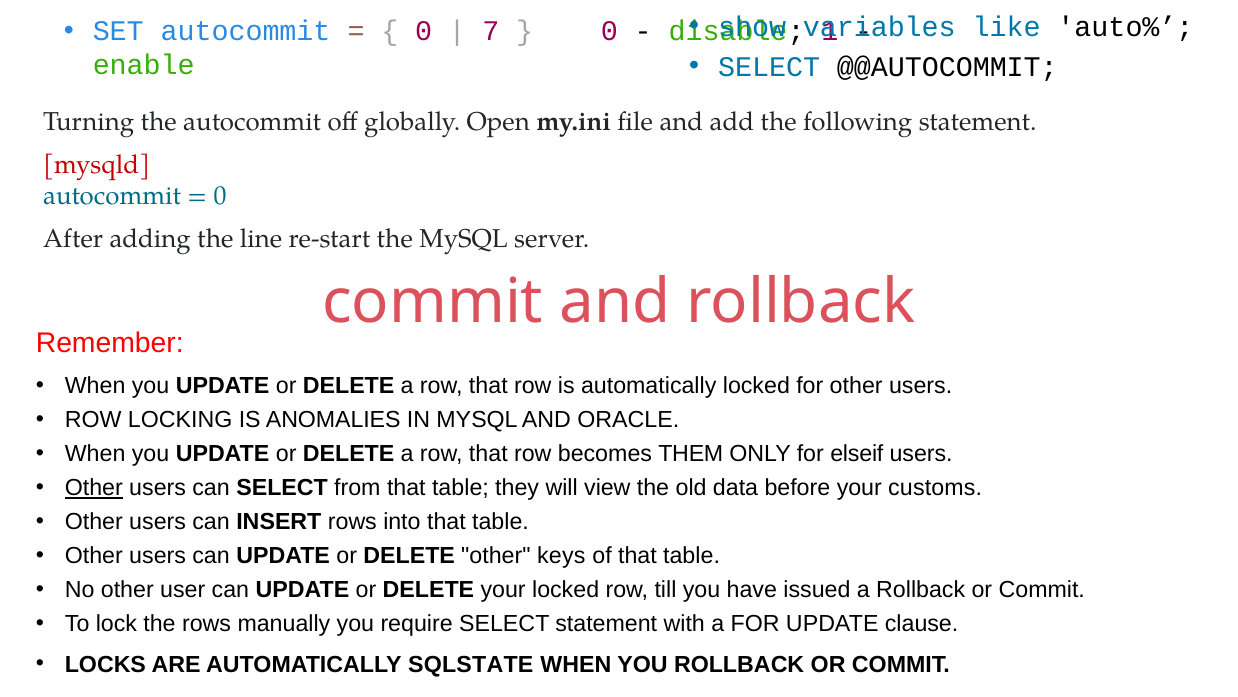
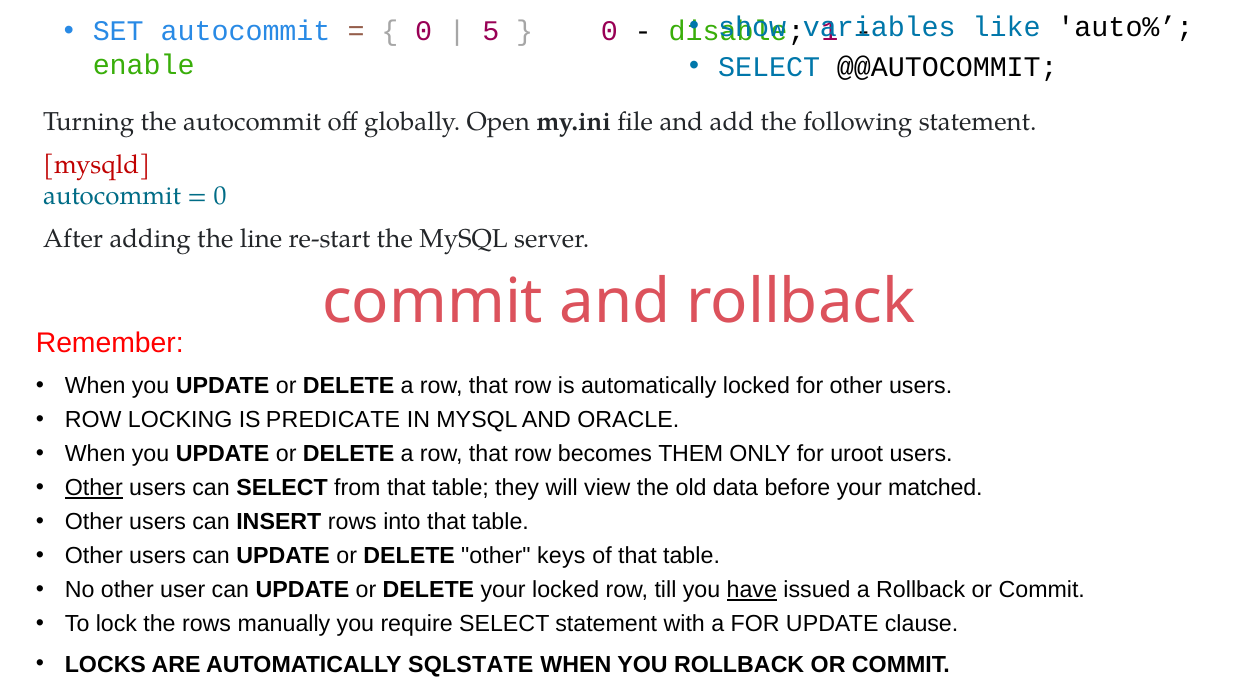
7: 7 -> 5
ANOMALIES: ANOMALIES -> PREDICATE
elseif: elseif -> uroot
customs: customs -> matched
have underline: none -> present
